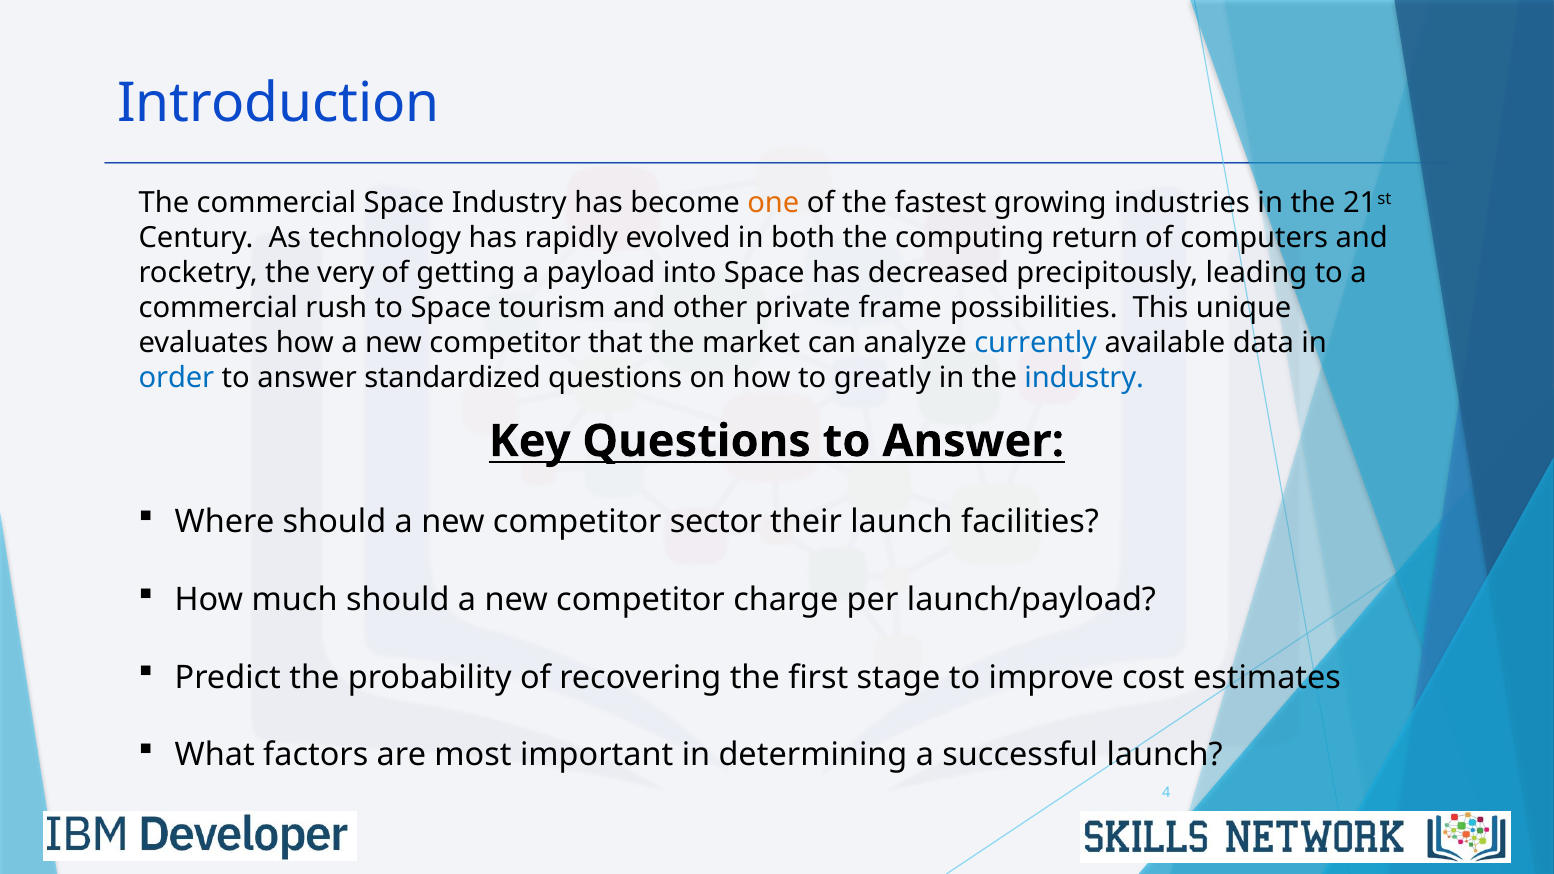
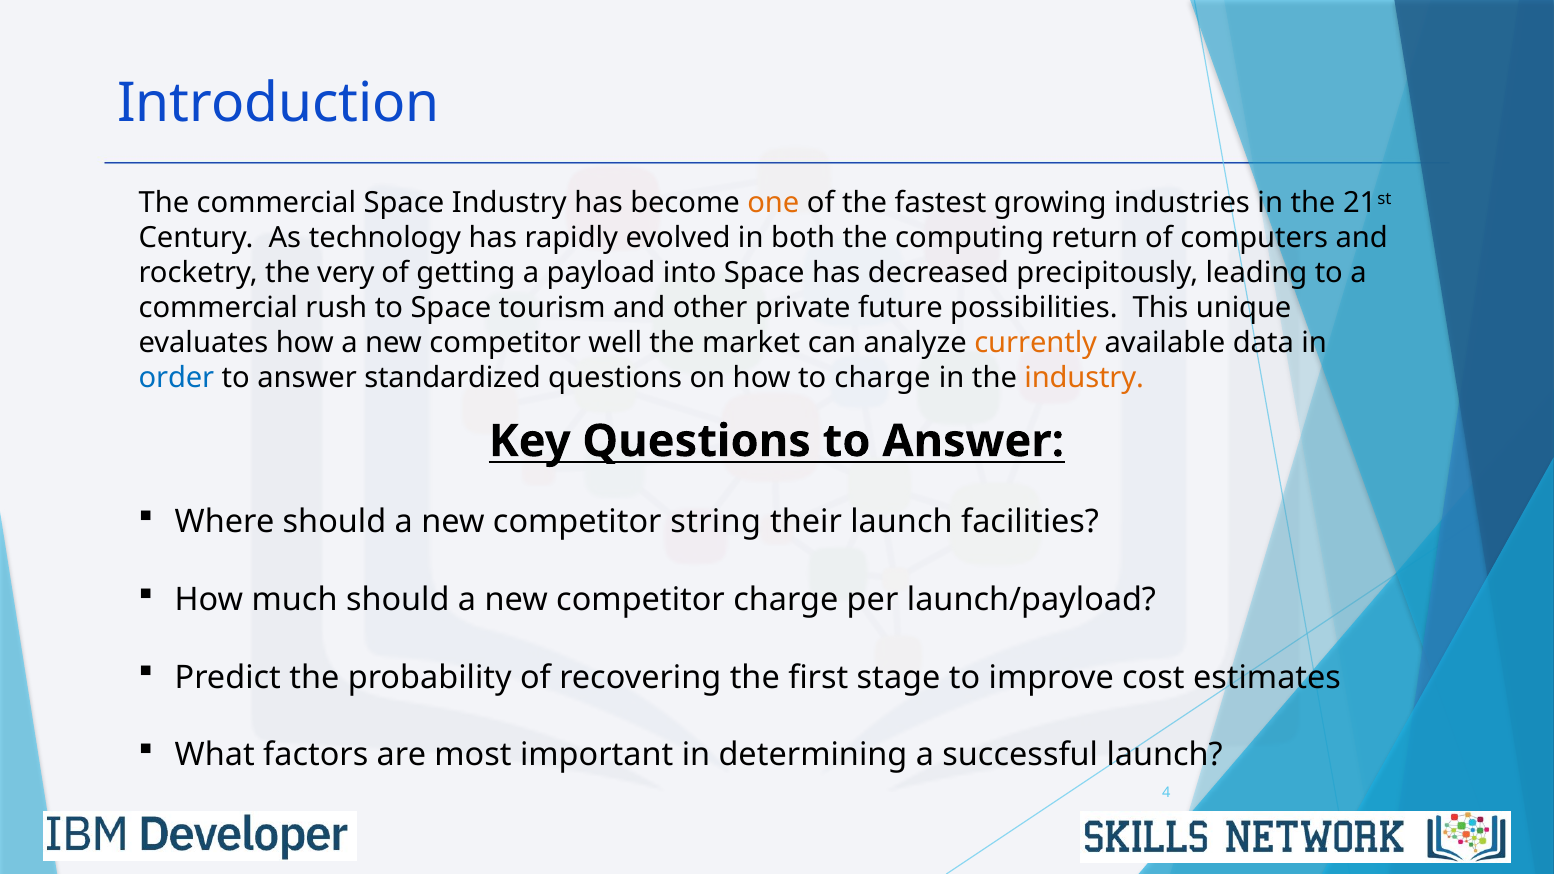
frame: frame -> future
that: that -> well
currently colour: blue -> orange
to greatly: greatly -> charge
industry at (1084, 378) colour: blue -> orange
sector: sector -> string
